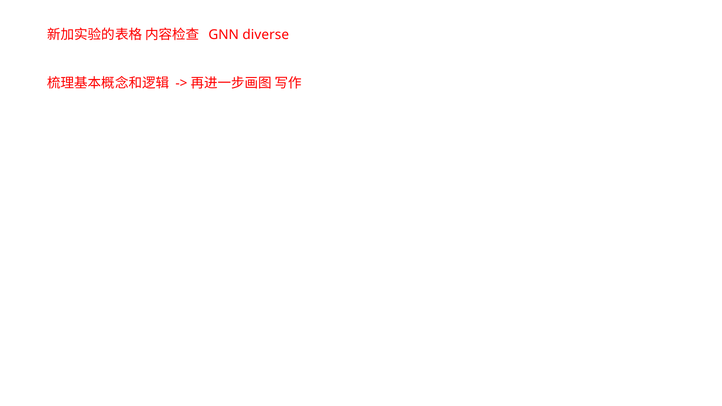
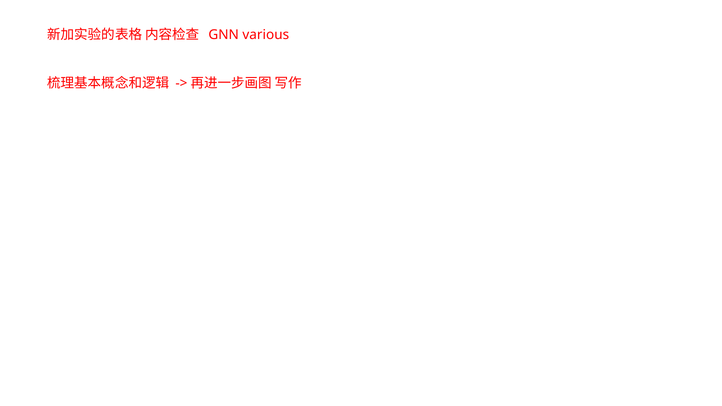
diverse: diverse -> various
